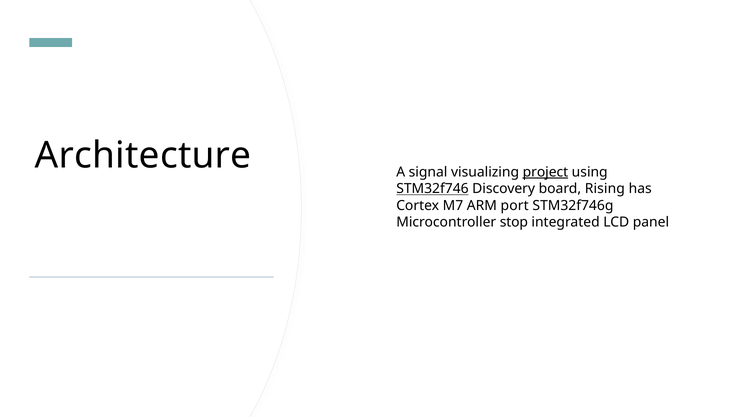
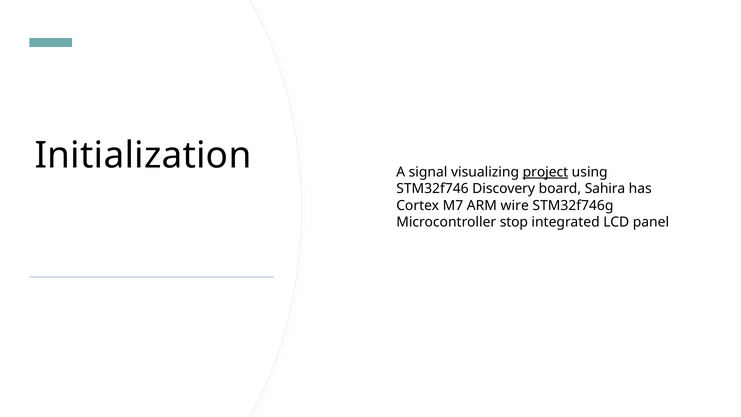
Architecture: Architecture -> Initialization
STM32f746 underline: present -> none
Rising: Rising -> Sahira
port: port -> wire
